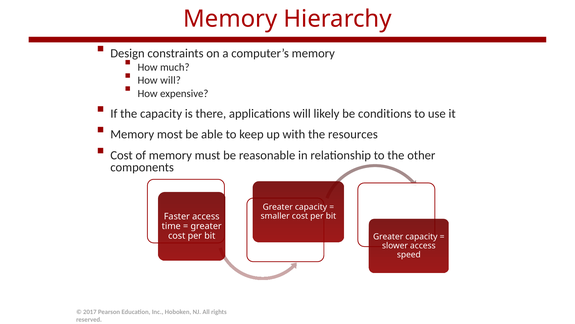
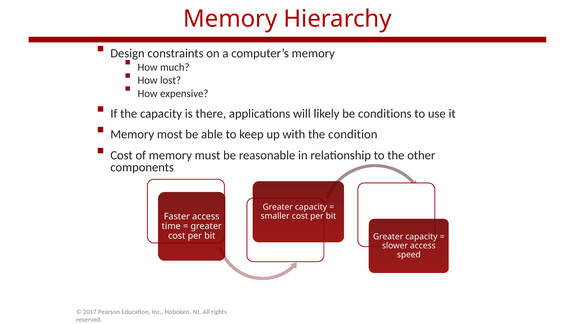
How will: will -> lost
resources: resources -> condition
